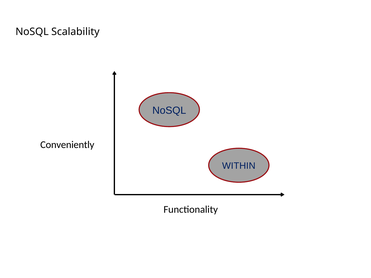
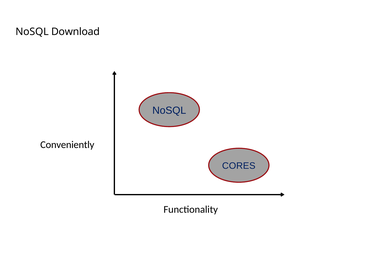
Scalability: Scalability -> Download
WITHIN: WITHIN -> CORES
